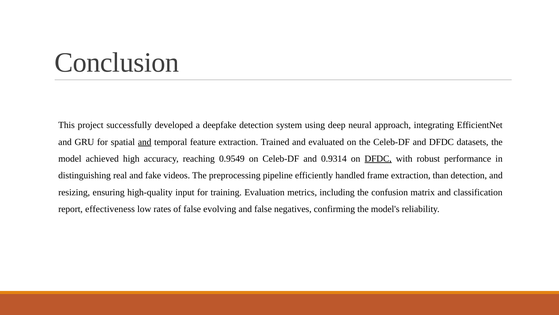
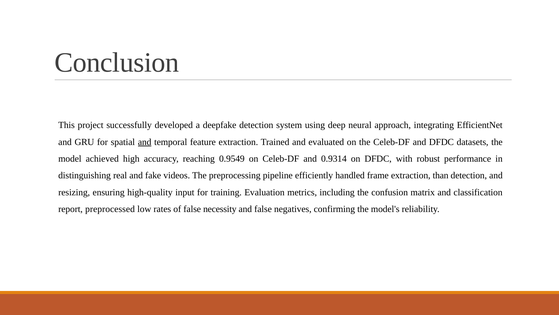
DFDC at (378, 158) underline: present -> none
effectiveness: effectiveness -> preprocessed
evolving: evolving -> necessity
